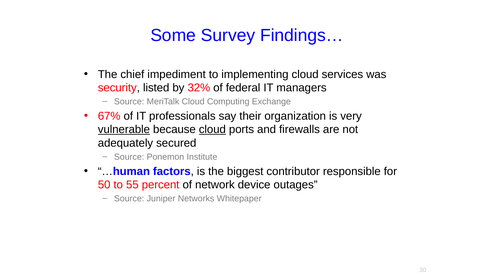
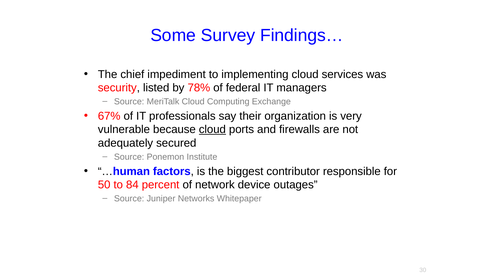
32%: 32% -> 78%
vulnerable underline: present -> none
55: 55 -> 84
